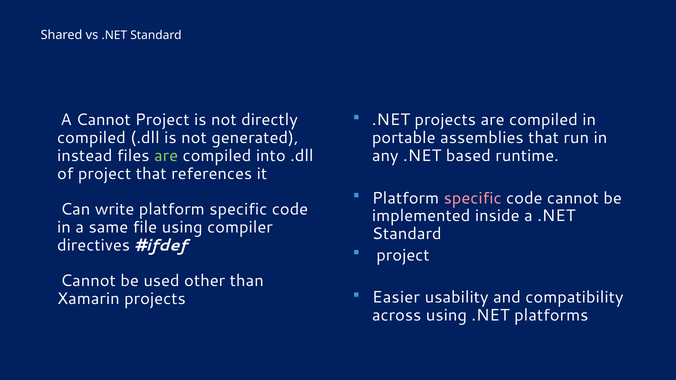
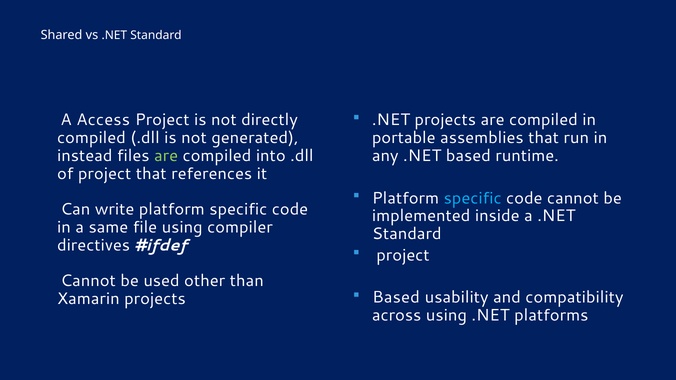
Cannot at (103, 120): Cannot -> Access
specific at (473, 198) colour: pink -> light blue
Easier at (396, 298): Easier -> Based
